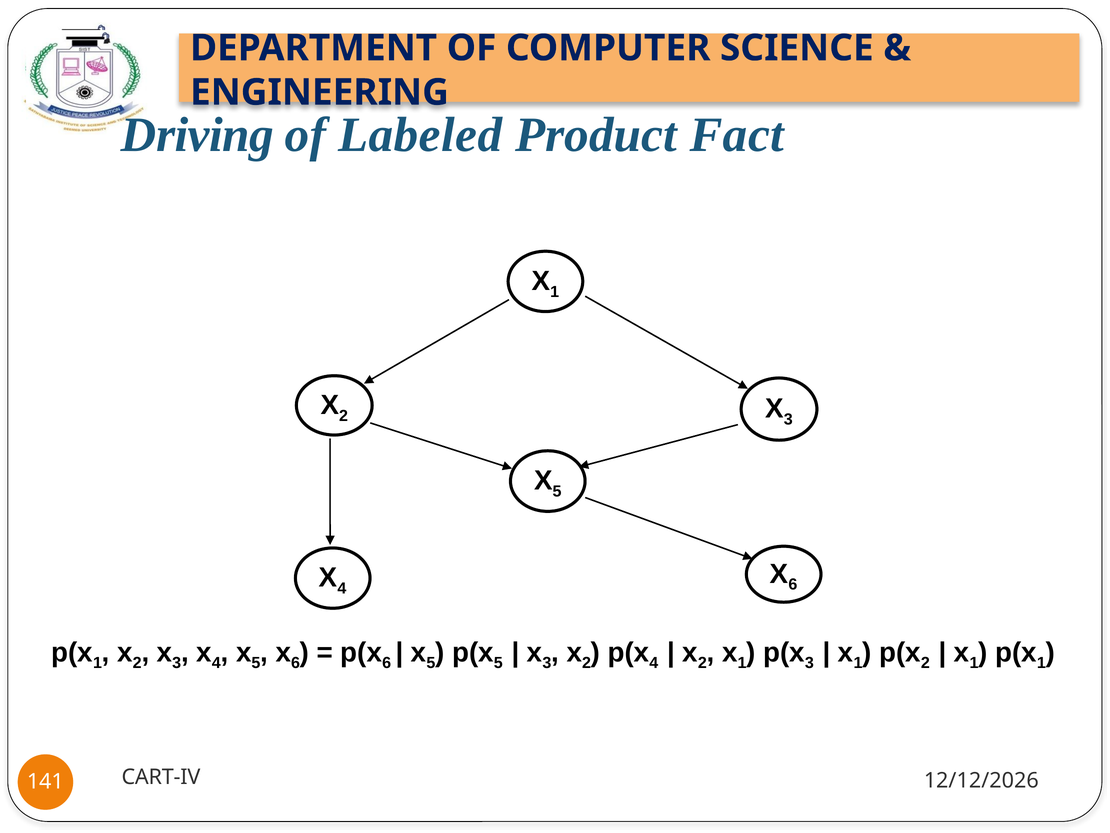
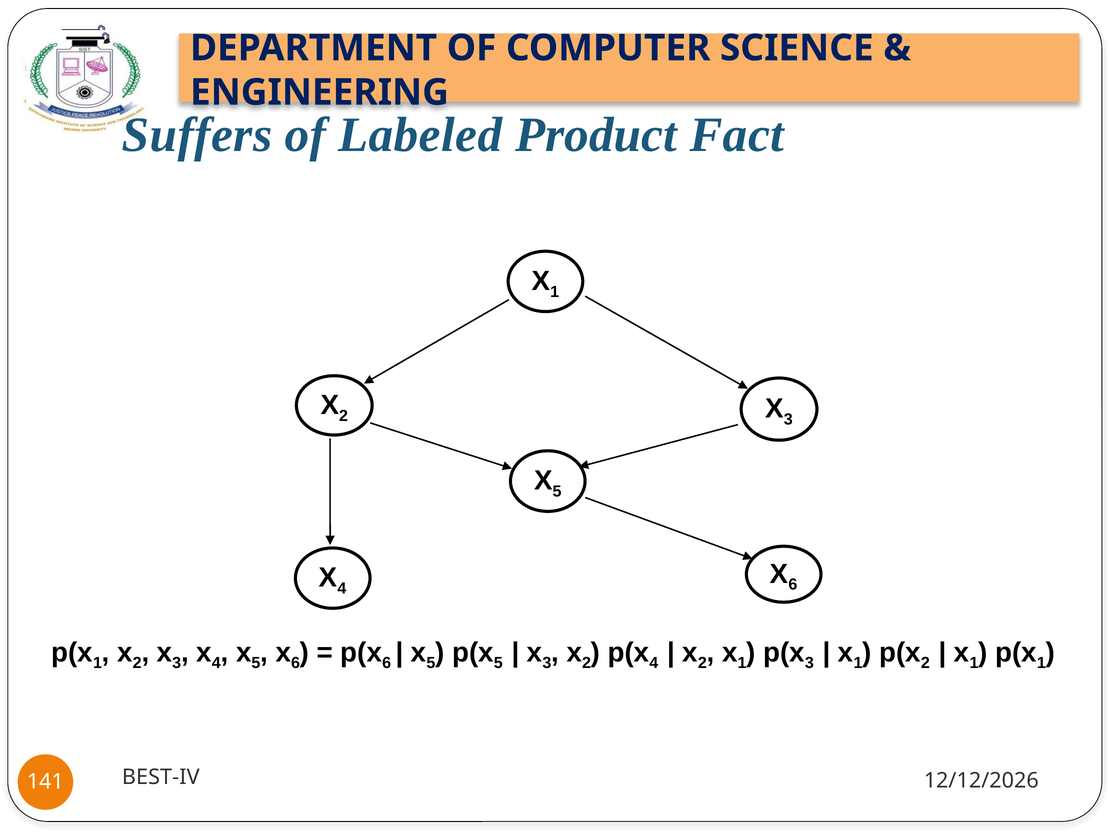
Driving: Driving -> Suffers
CART-IV: CART-IV -> BEST-IV
